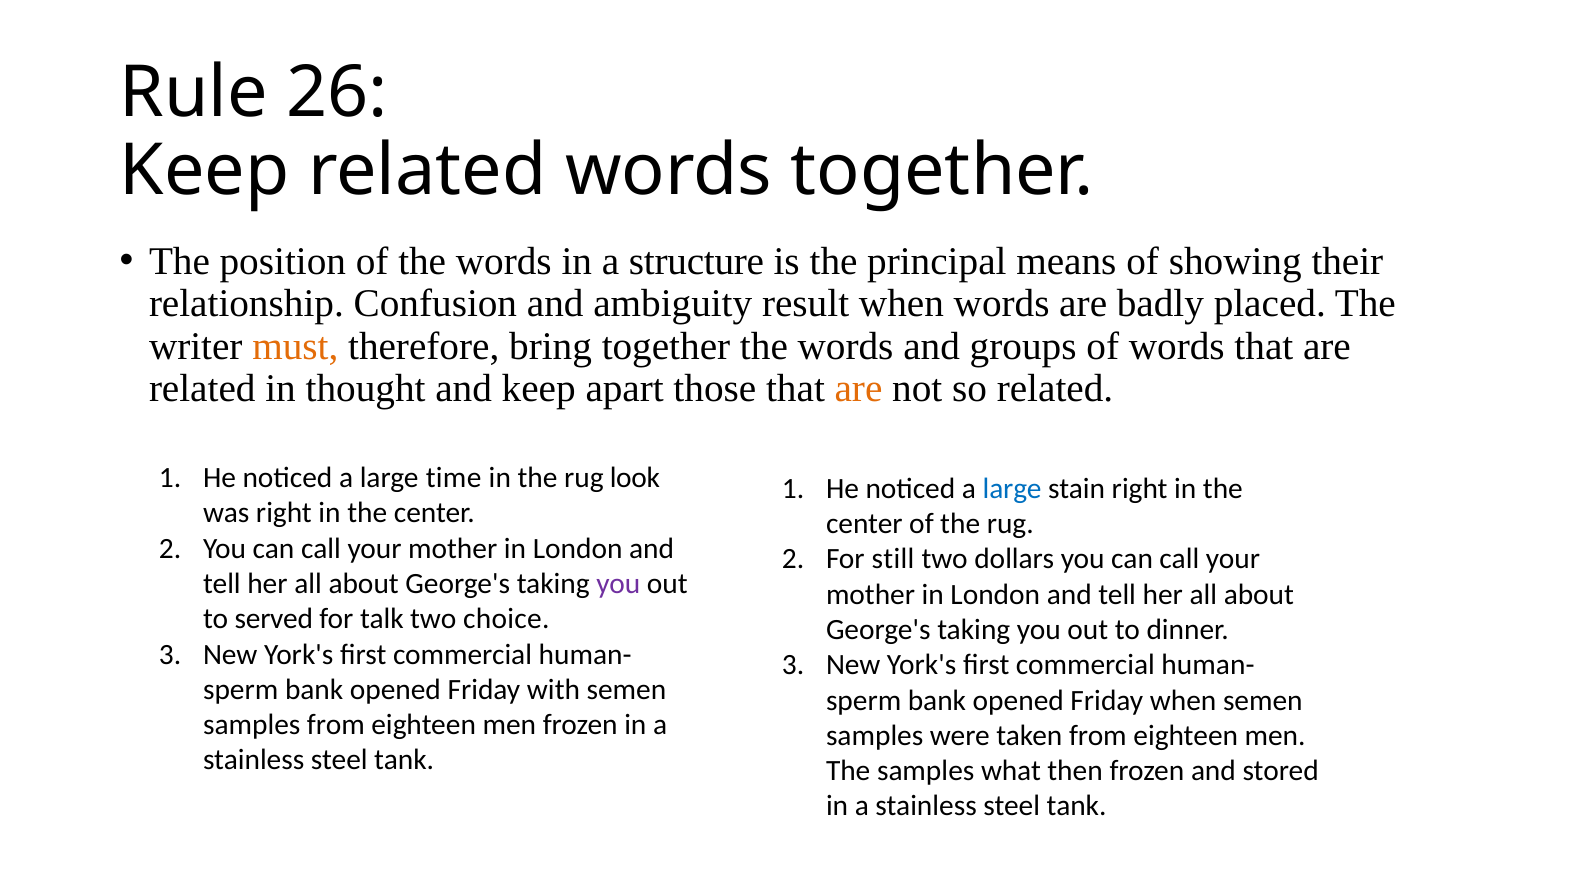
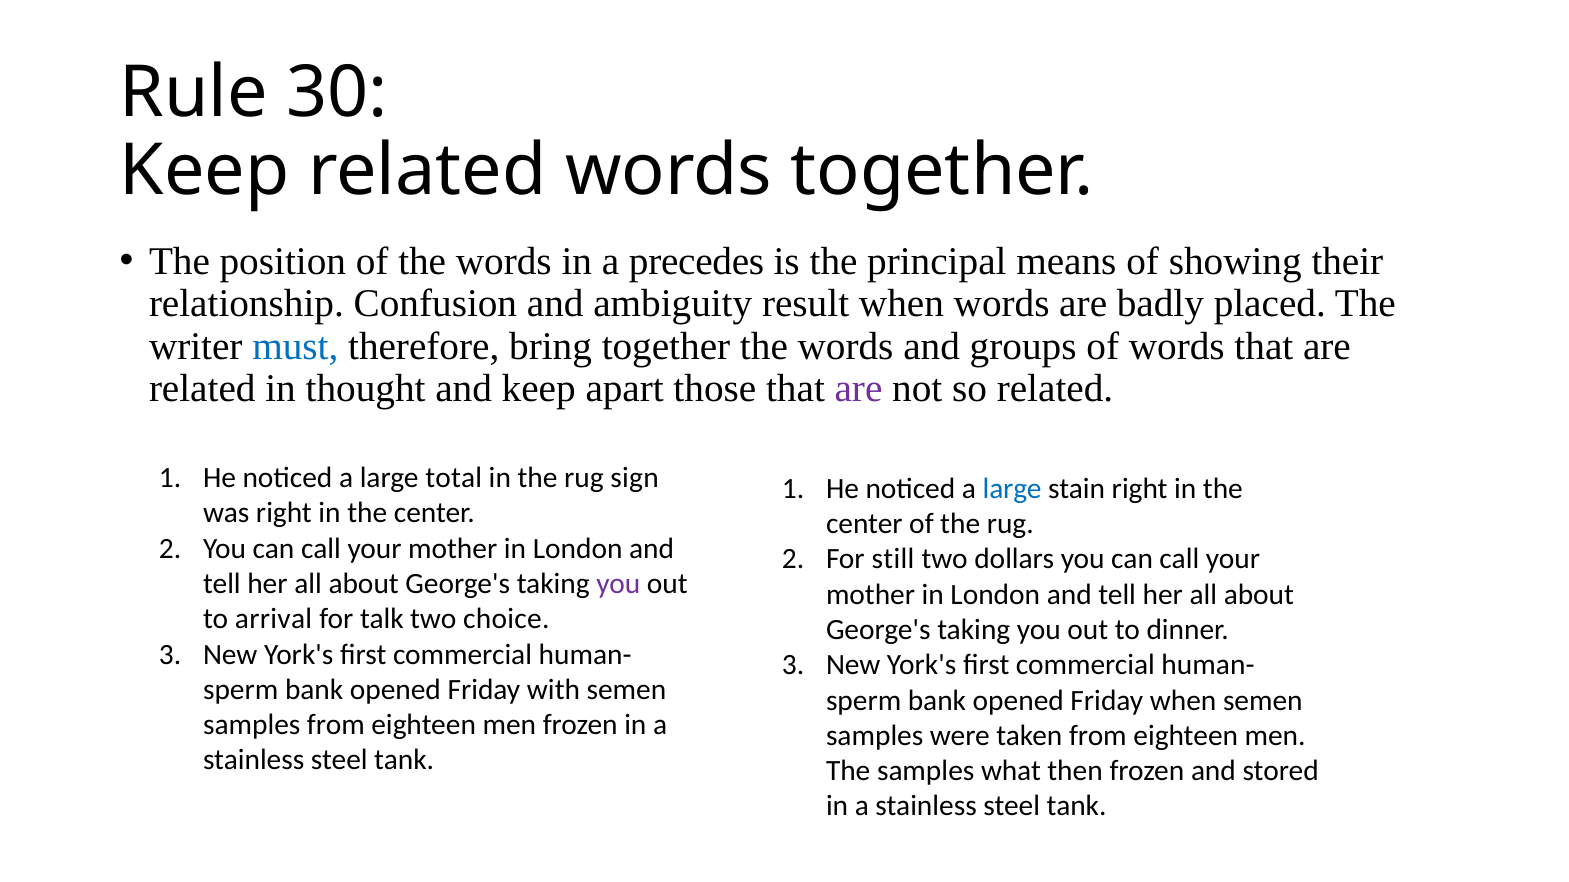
26: 26 -> 30
structure: structure -> precedes
must colour: orange -> blue
are at (859, 389) colour: orange -> purple
time: time -> total
look: look -> sign
served: served -> arrival
